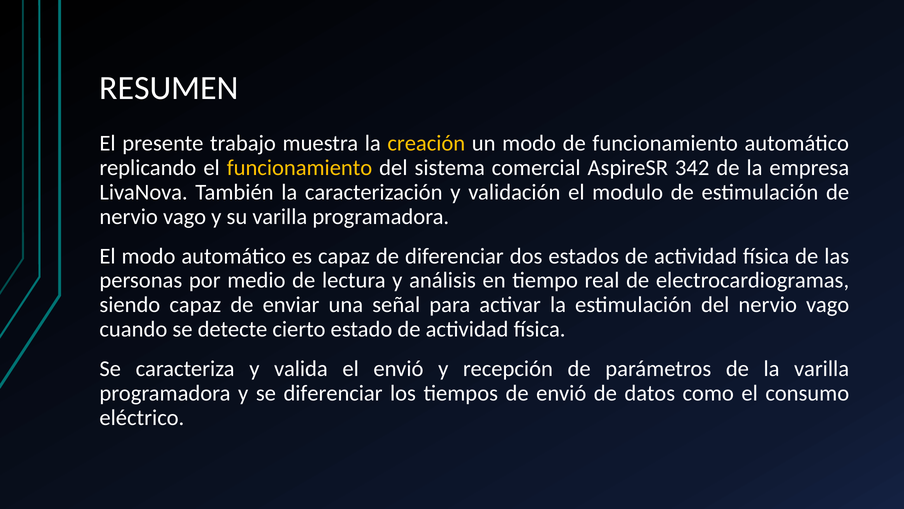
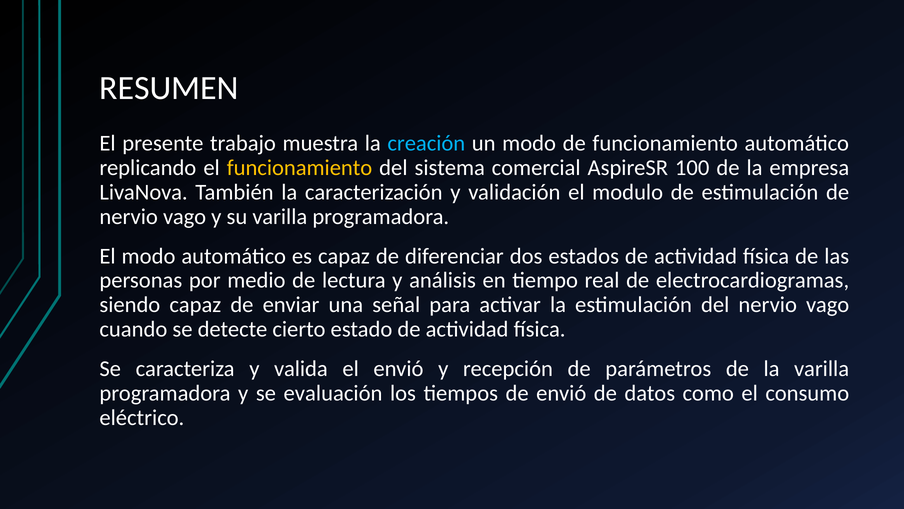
creación colour: yellow -> light blue
342: 342 -> 100
se diferenciar: diferenciar -> evaluación
